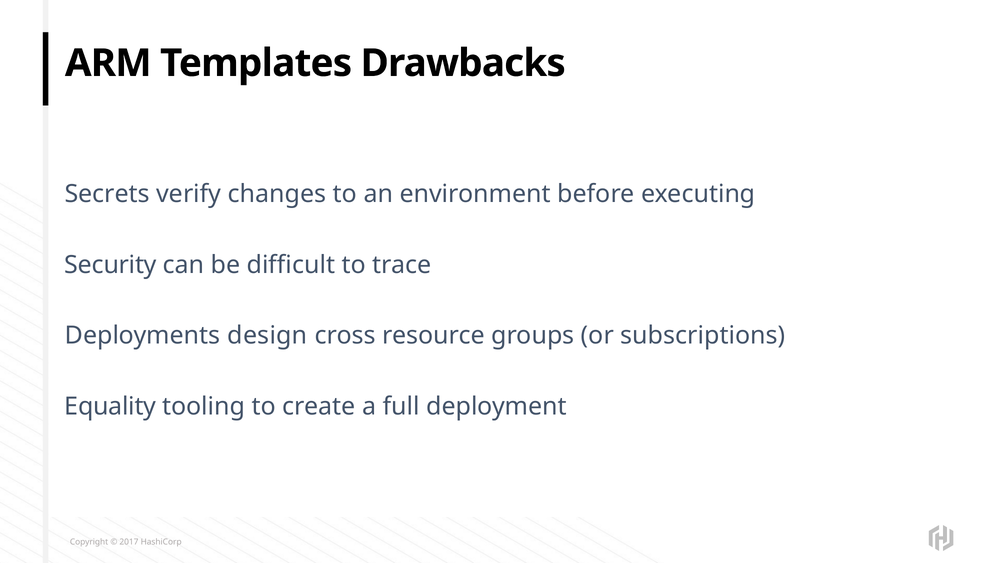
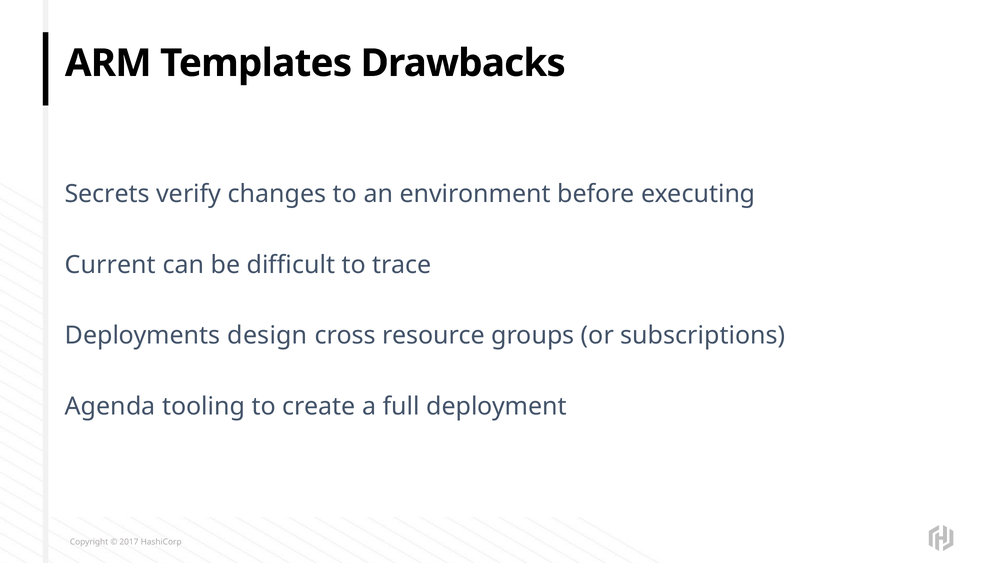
Security: Security -> Current
Equality: Equality -> Agenda
